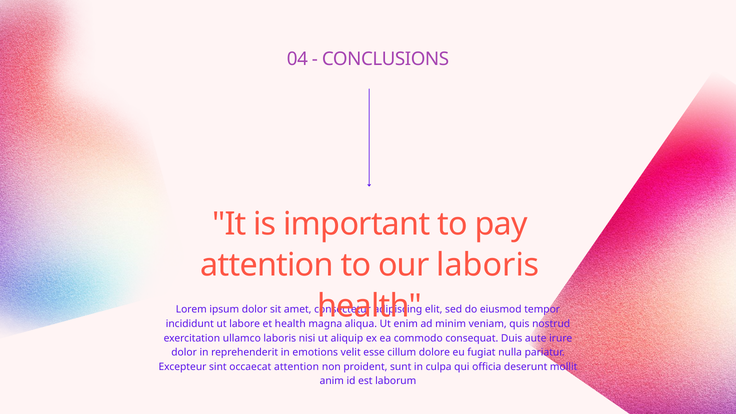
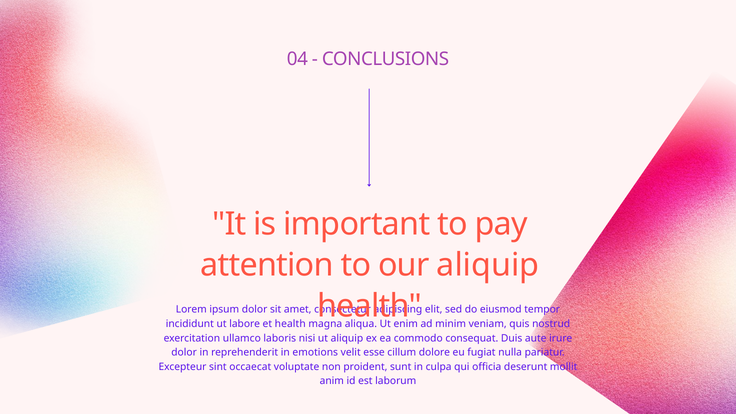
our laboris: laboris -> aliquip
occaecat attention: attention -> voluptate
